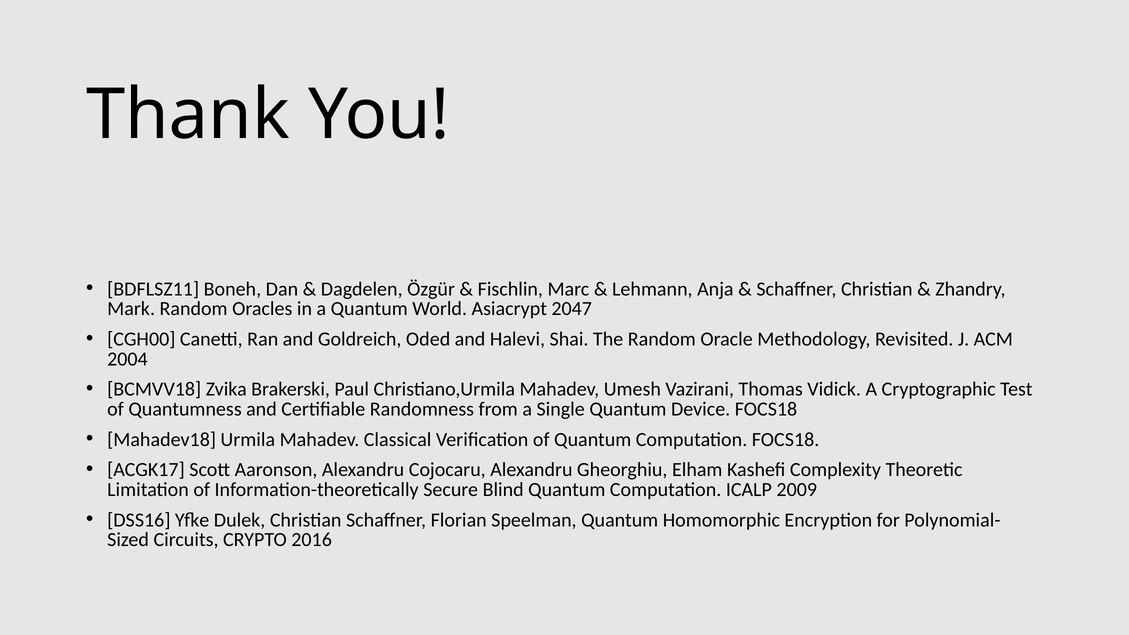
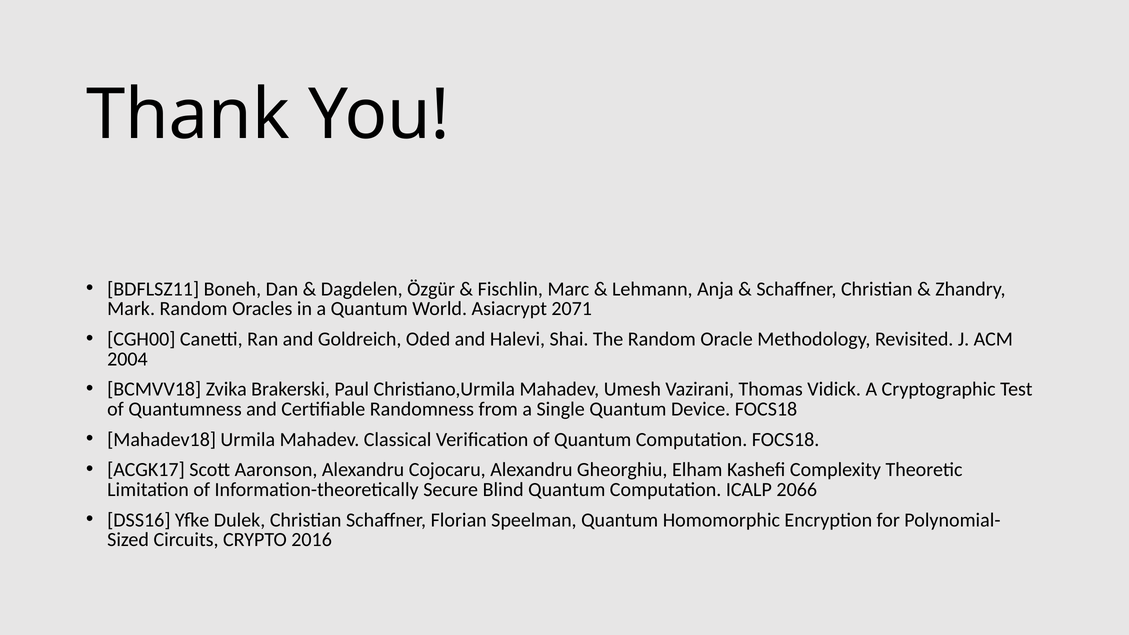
2047: 2047 -> 2071
2009: 2009 -> 2066
